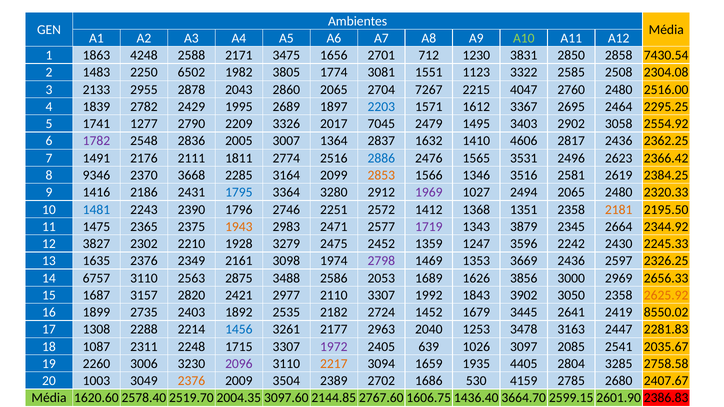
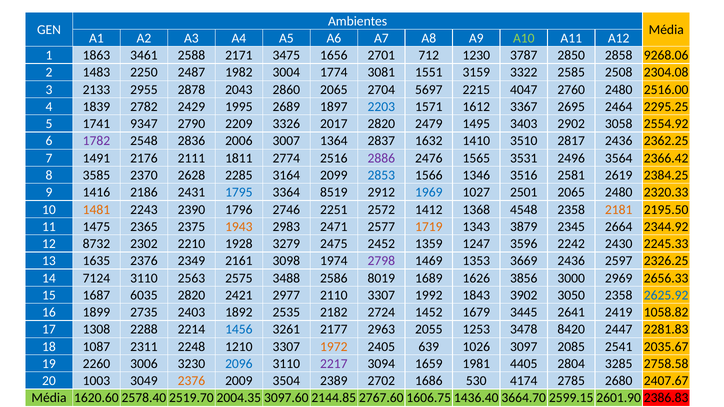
4248: 4248 -> 3461
3831: 3831 -> 3787
7430.54: 7430.54 -> 9268.06
6502: 6502 -> 2487
3805: 3805 -> 3004
1123: 1123 -> 3159
7267: 7267 -> 5697
1277: 1277 -> 9347
2017 7045: 7045 -> 2820
2005: 2005 -> 2006
4606: 4606 -> 3510
2886 colour: blue -> purple
2623: 2623 -> 3564
9346: 9346 -> 3585
3668: 3668 -> 2628
2853 colour: orange -> blue
3280: 3280 -> 8519
1969 colour: purple -> blue
2494: 2494 -> 2501
1481 colour: blue -> orange
1351: 1351 -> 4548
1719 colour: purple -> orange
3827: 3827 -> 8732
6757: 6757 -> 7124
2875: 2875 -> 2575
2053: 2053 -> 8019
3157: 3157 -> 6035
2625.92 colour: orange -> blue
8550.02: 8550.02 -> 1058.82
2040: 2040 -> 2055
3163: 3163 -> 8420
1715: 1715 -> 1210
1972 colour: purple -> orange
2096 colour: purple -> blue
2217 colour: orange -> purple
1935: 1935 -> 1981
4159: 4159 -> 4174
